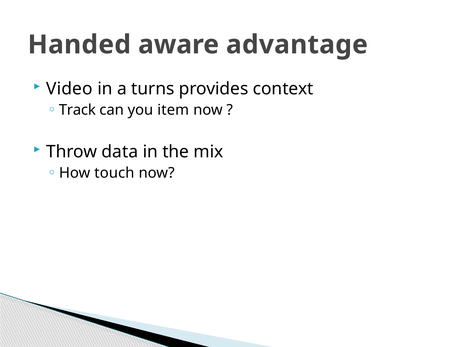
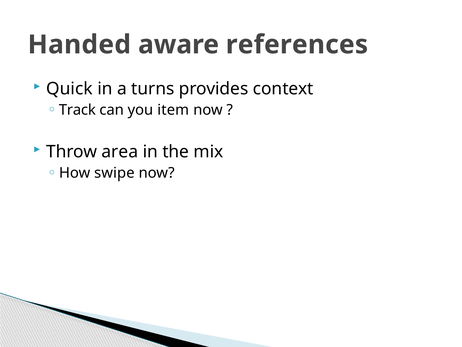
advantage: advantage -> references
Video: Video -> Quick
data: data -> area
touch: touch -> swipe
